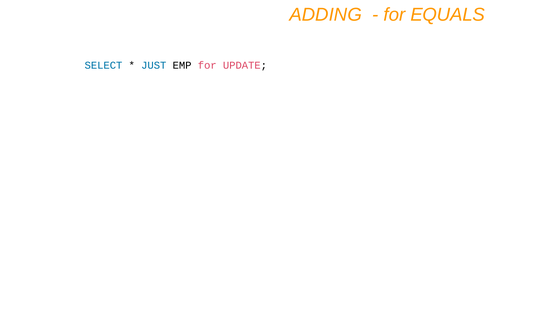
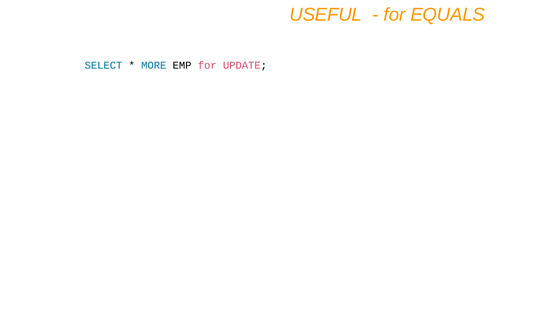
ADDING: ADDING -> USEFUL
JUST: JUST -> MORE
